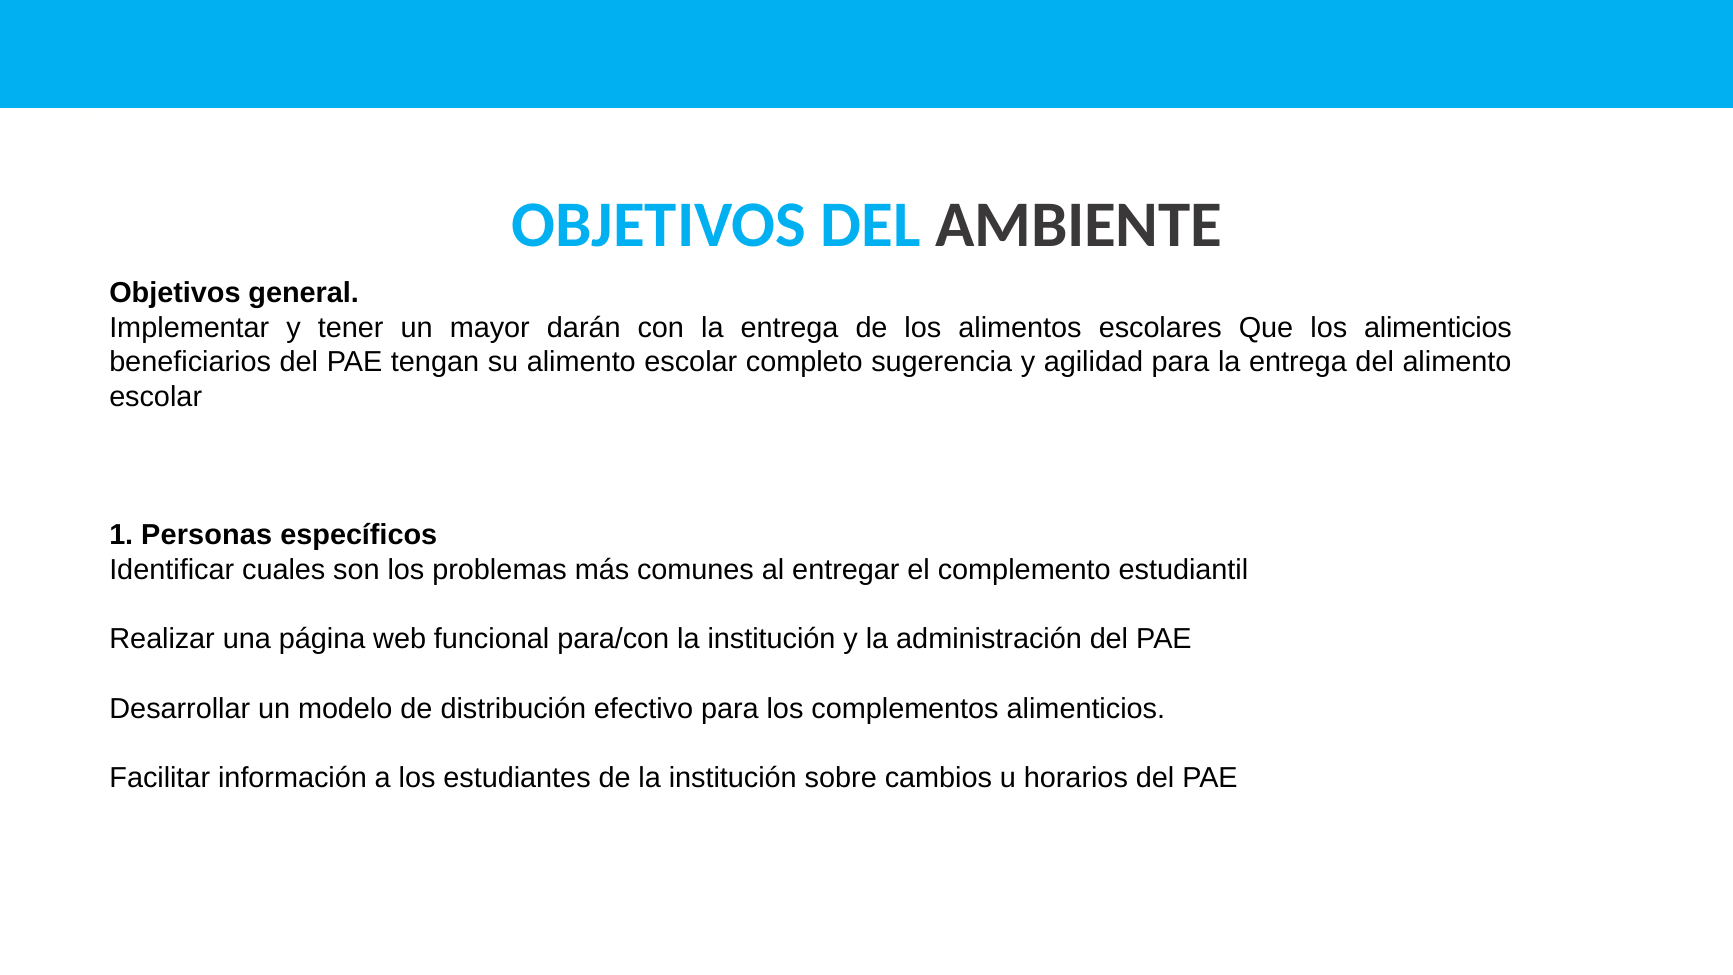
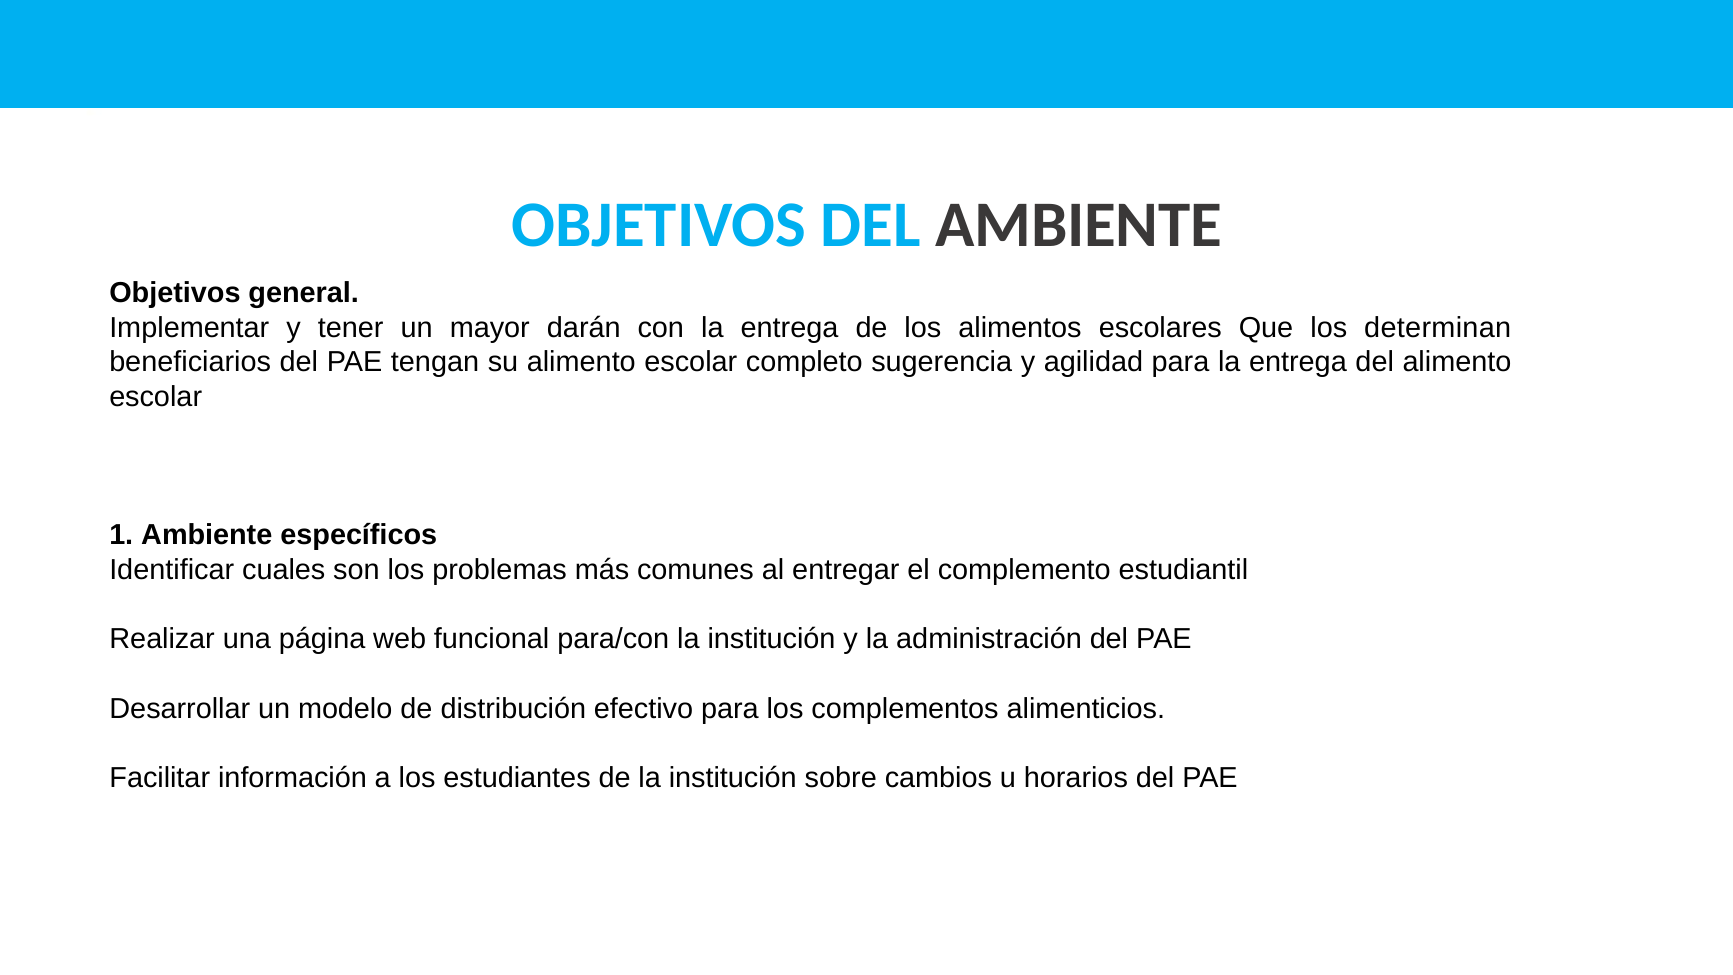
los alimenticios: alimenticios -> determinan
1 Personas: Personas -> Ambiente
